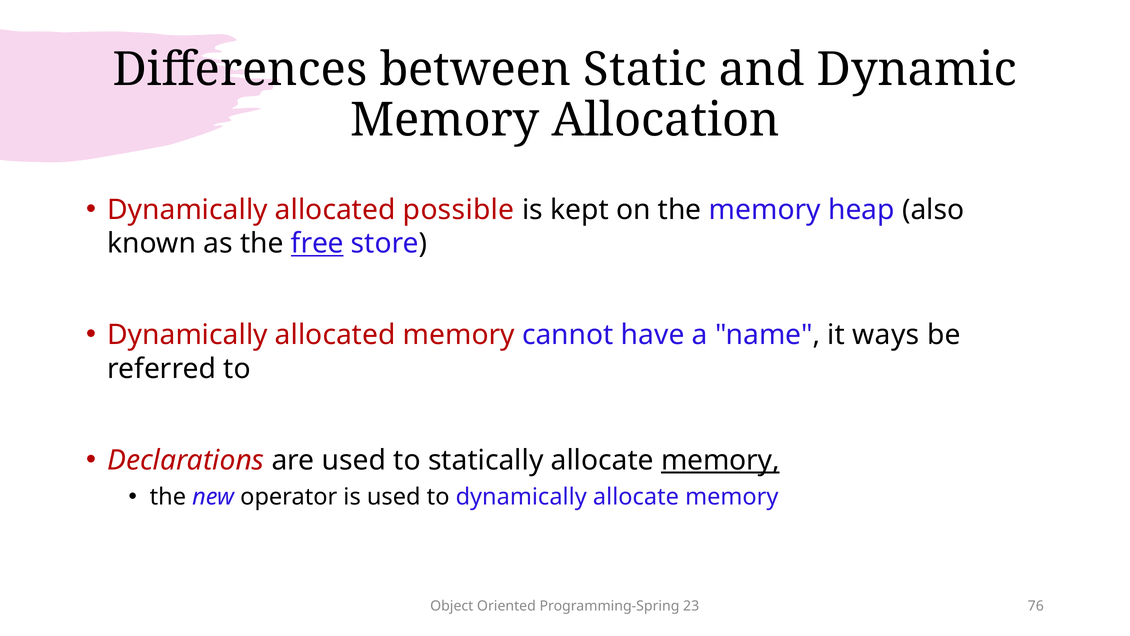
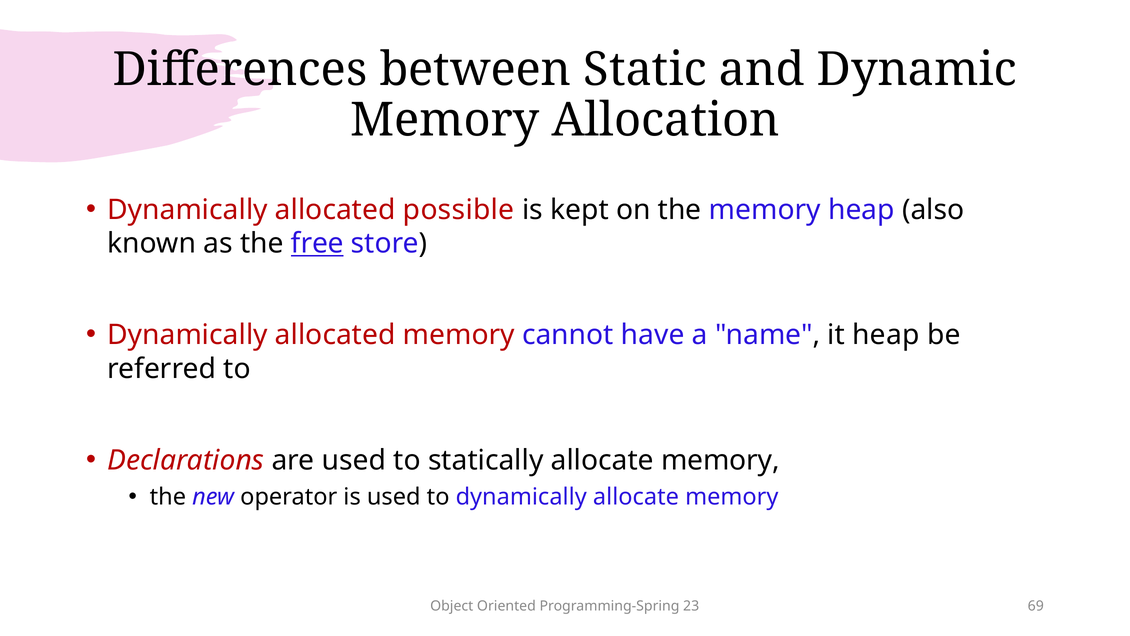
it ways: ways -> heap
memory at (720, 460) underline: present -> none
76: 76 -> 69
